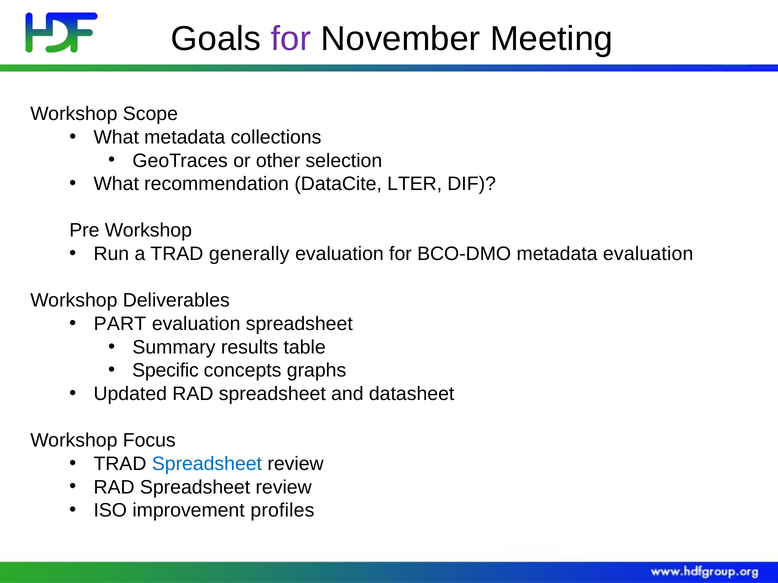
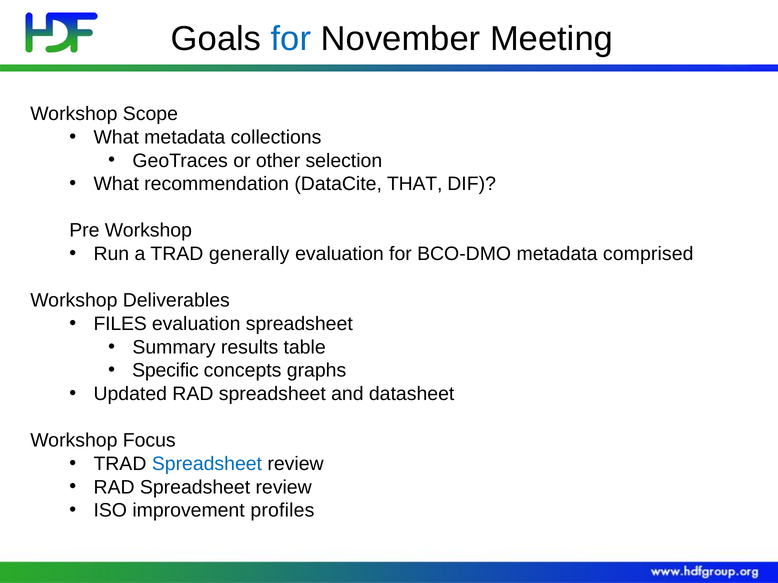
for at (291, 39) colour: purple -> blue
LTER: LTER -> THAT
metadata evaluation: evaluation -> comprised
PART: PART -> FILES
